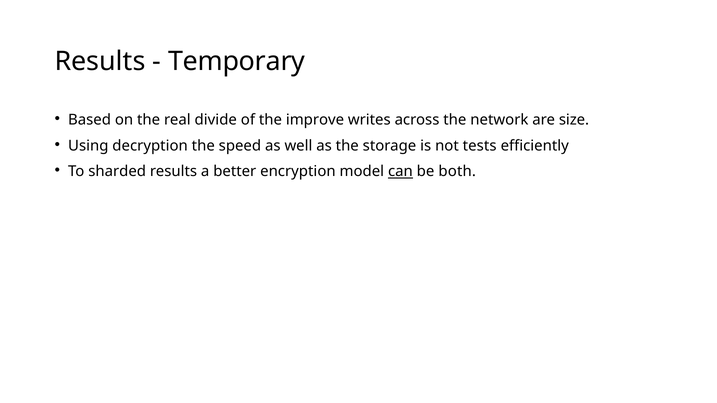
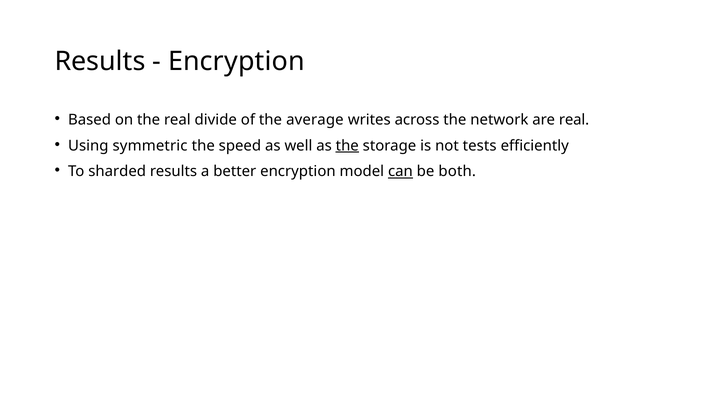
Temporary at (237, 61): Temporary -> Encryption
improve: improve -> average
are size: size -> real
decryption: decryption -> symmetric
the at (347, 146) underline: none -> present
